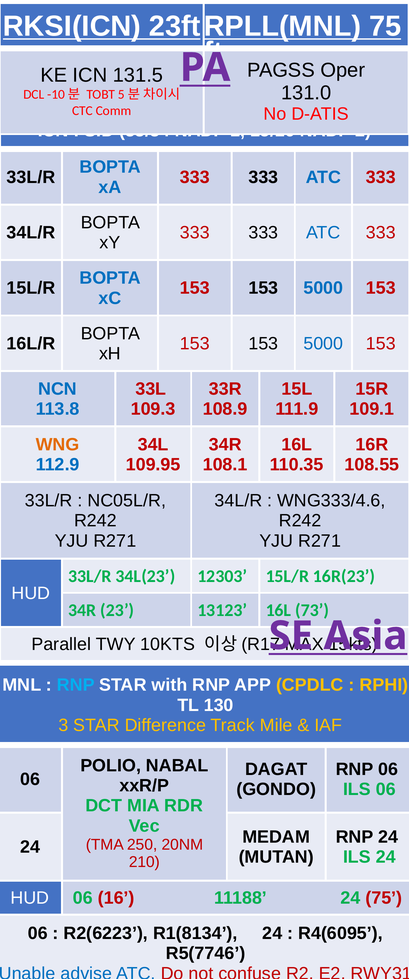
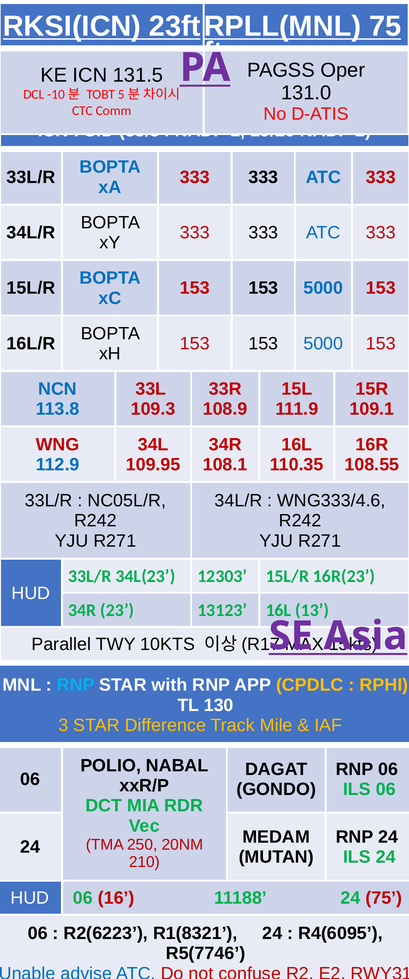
WNG colour: orange -> red
73: 73 -> 13
R1(8134: R1(8134 -> R1(8321
